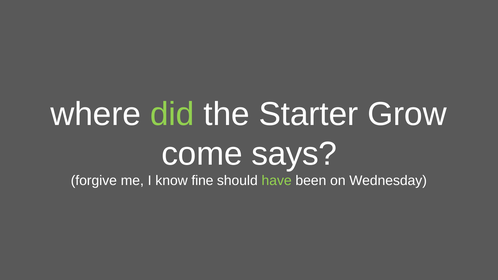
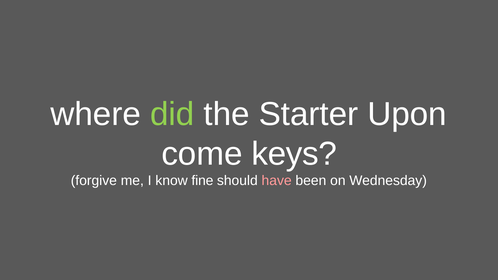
Grow: Grow -> Upon
says: says -> keys
have colour: light green -> pink
